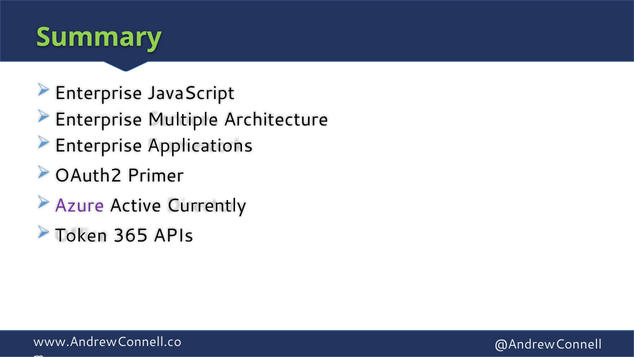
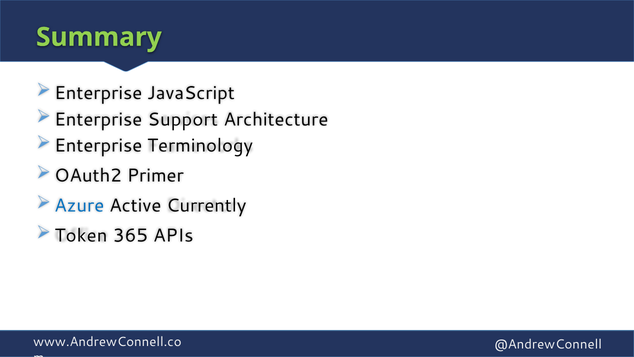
Multiple: Multiple -> Support
Applications: Applications -> Terminology
Azure colour: purple -> blue
